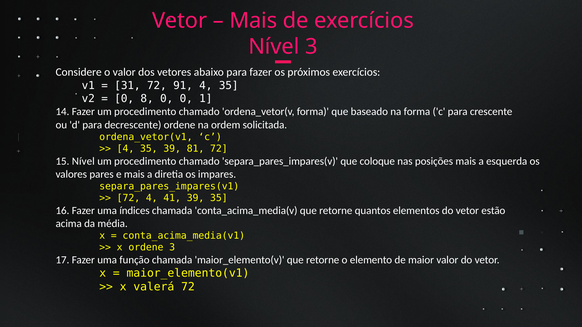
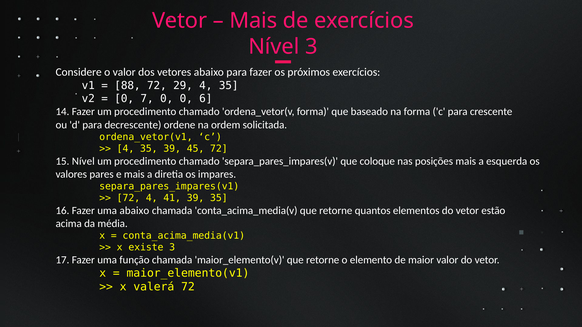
31: 31 -> 88
91: 91 -> 29
8: 8 -> 7
1: 1 -> 6
81: 81 -> 45
uma índices: índices -> abaixo
x ordene: ordene -> existe
